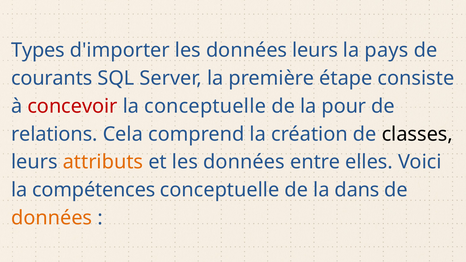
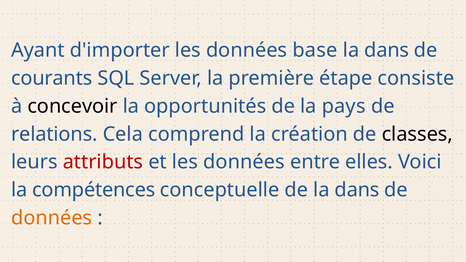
Types: Types -> Ayant
données leurs: leurs -> base
pays at (386, 50): pays -> dans
concevoir colour: red -> black
la conceptuelle: conceptuelle -> opportunités
pour: pour -> pays
attributs colour: orange -> red
